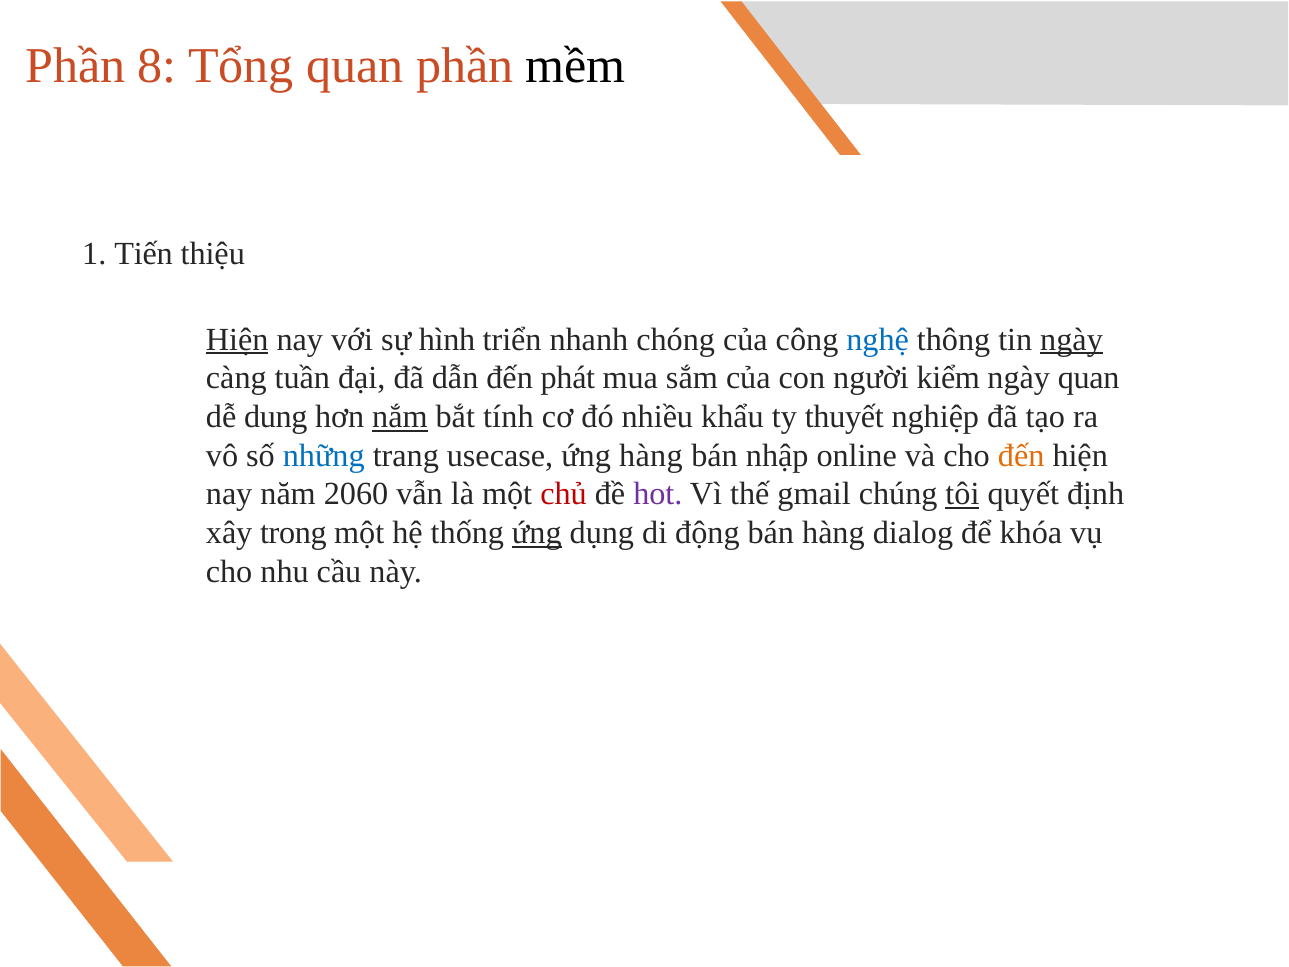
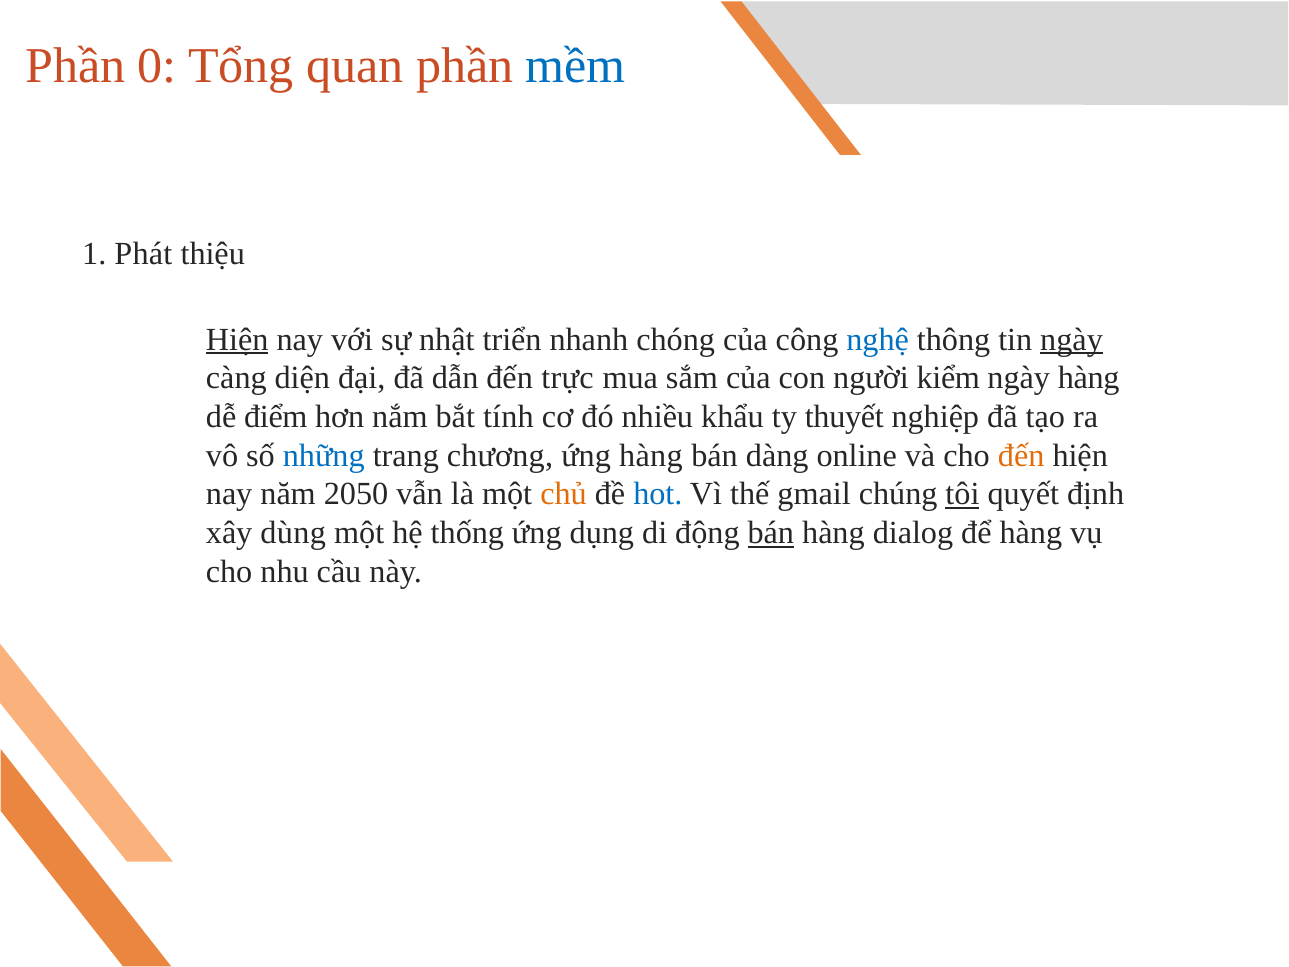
8: 8 -> 0
mềm colour: black -> blue
Tiến: Tiến -> Phát
hình: hình -> nhật
tuần: tuần -> diện
phát: phát -> trực
ngày quan: quan -> hàng
dung: dung -> điểm
nắm underline: present -> none
usecase: usecase -> chương
nhập: nhập -> dàng
2060: 2060 -> 2050
chủ colour: red -> orange
hot colour: purple -> blue
trong: trong -> dùng
ứng at (537, 533) underline: present -> none
bán at (771, 533) underline: none -> present
để khóa: khóa -> hàng
